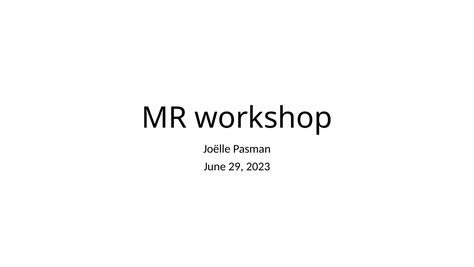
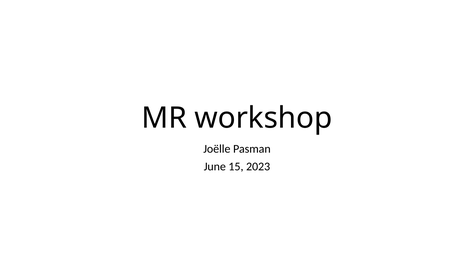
29: 29 -> 15
